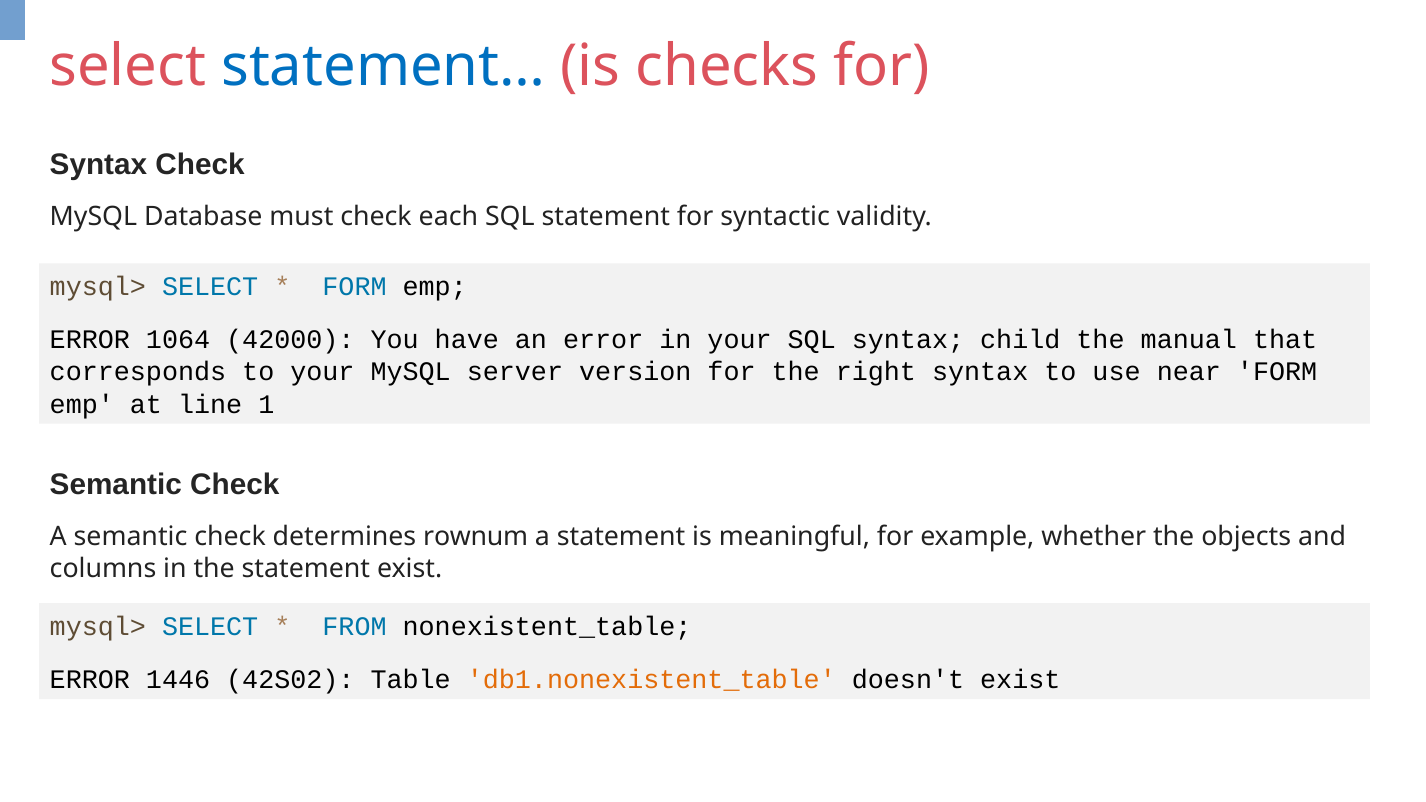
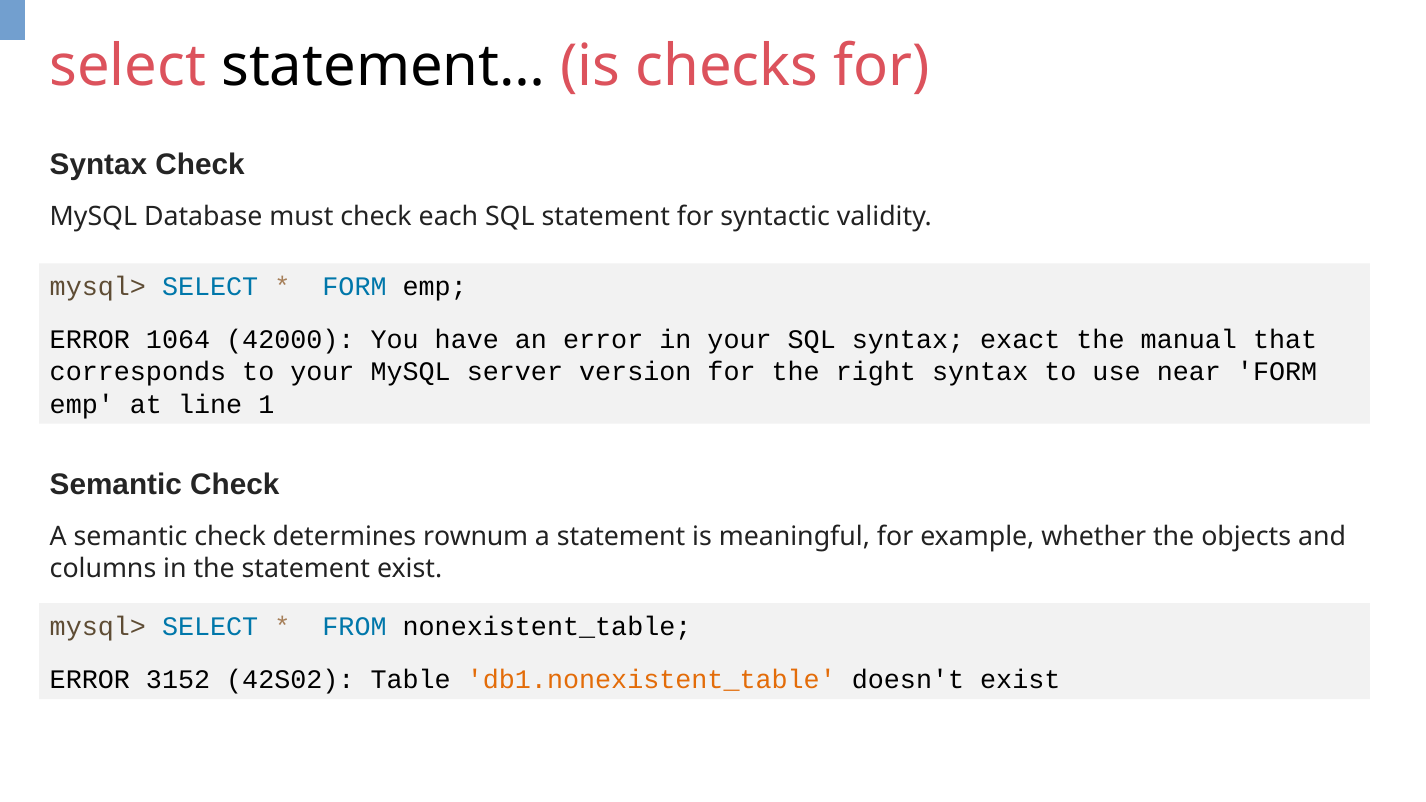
statement… colour: blue -> black
child: child -> exact
1446: 1446 -> 3152
